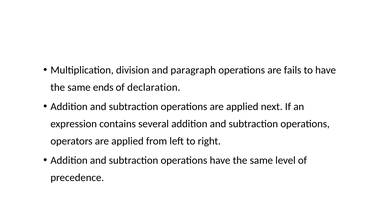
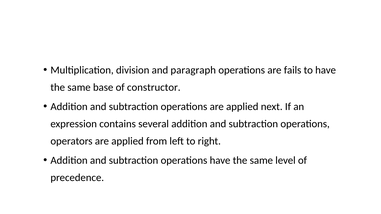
ends: ends -> base
declaration: declaration -> constructor
